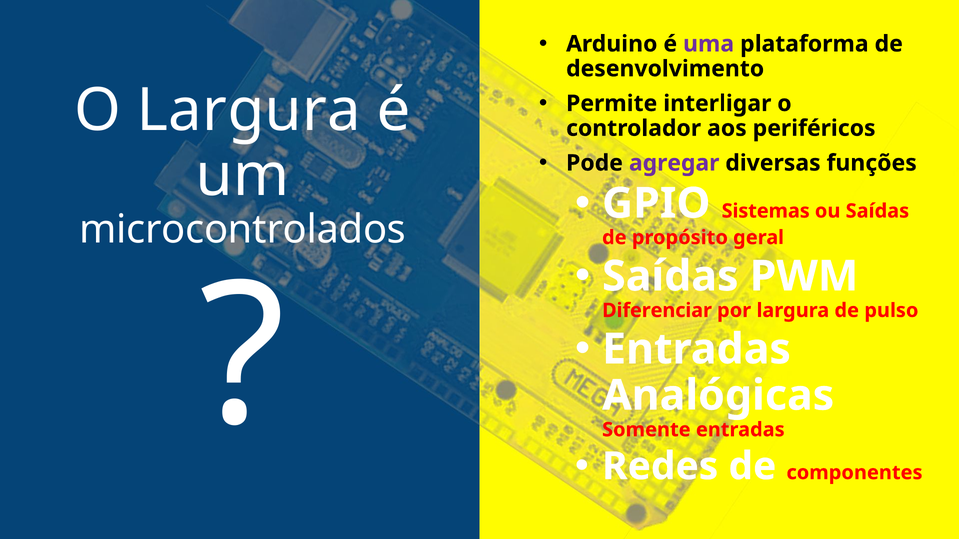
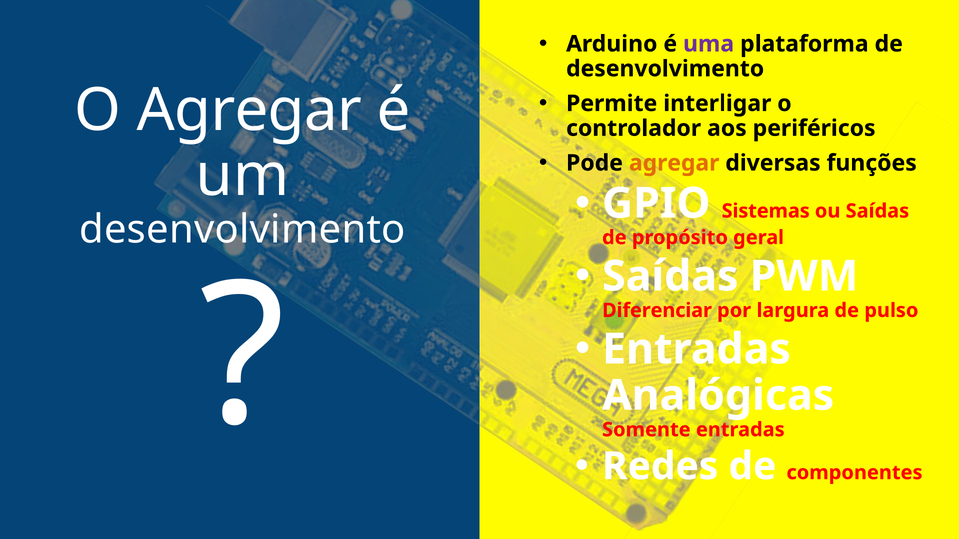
O Largura: Largura -> Agregar
agregar at (674, 163) colour: purple -> orange
microcontrolados at (243, 230): microcontrolados -> desenvolvimento
